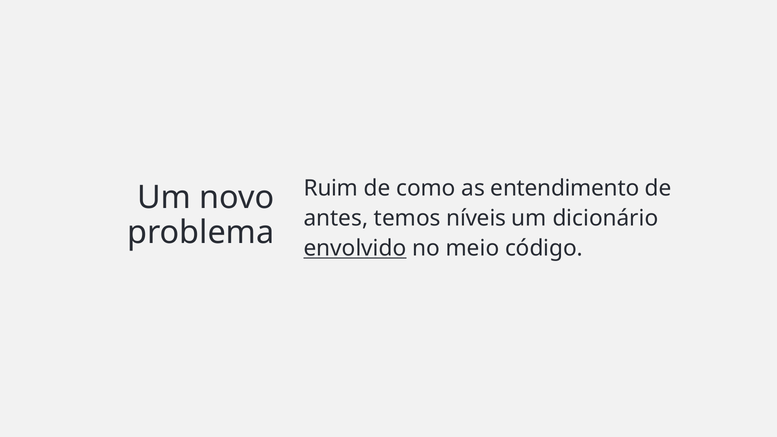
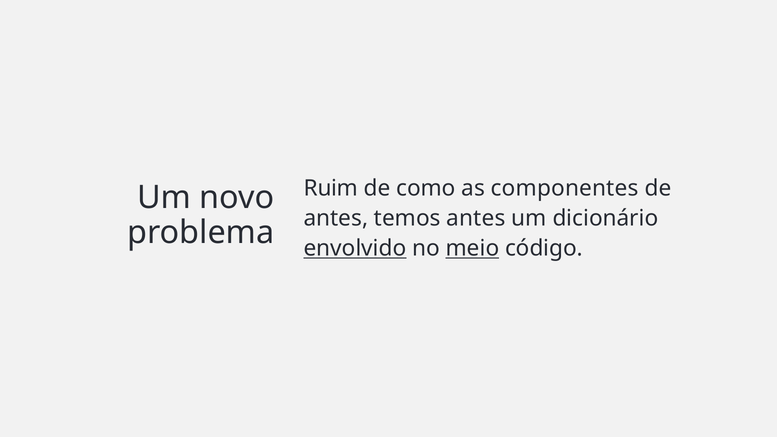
entendimento: entendimento -> componentes
temos níveis: níveis -> antes
meio underline: none -> present
